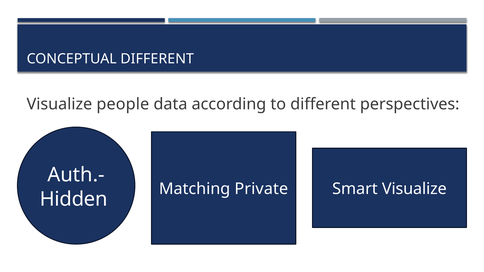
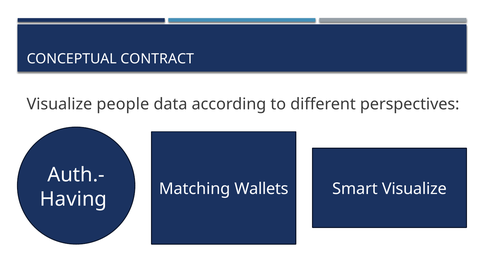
CONCEPTUAL DIFFERENT: DIFFERENT -> CONTRACT
Private: Private -> Wallets
Hidden: Hidden -> Having
